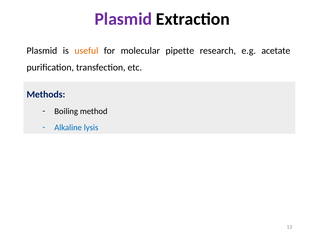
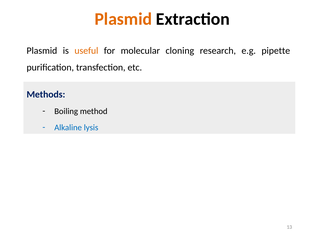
Plasmid at (123, 19) colour: purple -> orange
pipette: pipette -> cloning
acetate: acetate -> pipette
